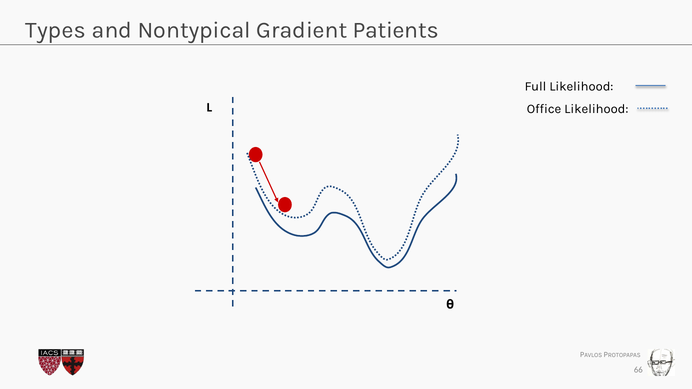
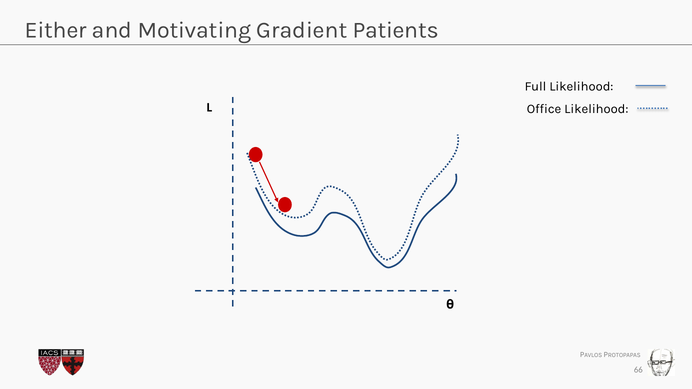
Types: Types -> Either
Nontypical: Nontypical -> Motivating
